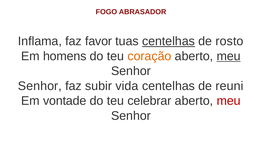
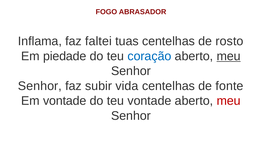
favor: favor -> faltei
centelhas at (168, 41) underline: present -> none
homens: homens -> piedade
coração colour: orange -> blue
reuni: reuni -> fonte
teu celebrar: celebrar -> vontade
